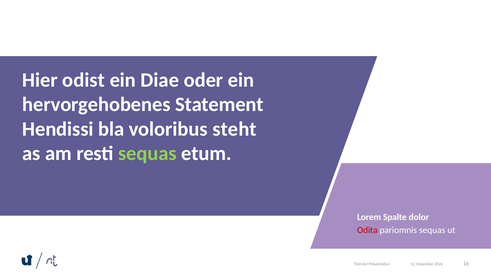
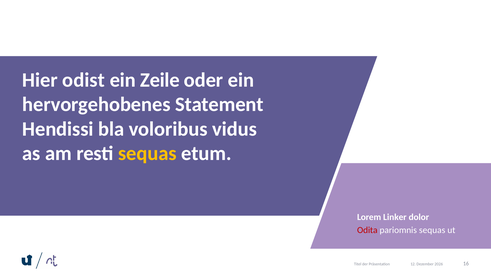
Diae: Diae -> Zeile
steht: steht -> vidus
sequas at (147, 154) colour: light green -> yellow
Spalte: Spalte -> Linker
